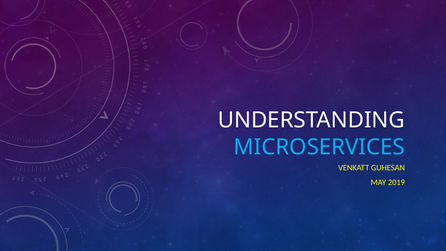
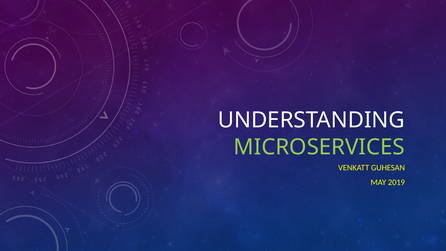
MICROSERVICES colour: light blue -> light green
